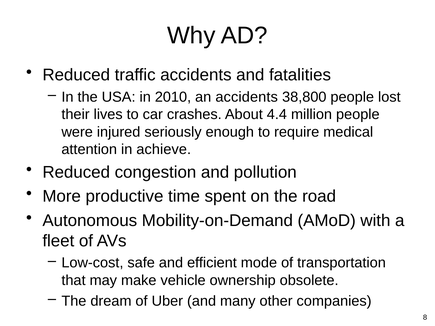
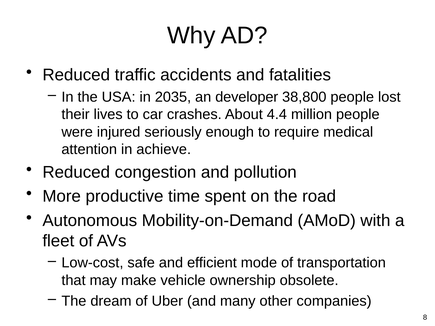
2010: 2010 -> 2035
an accidents: accidents -> developer
